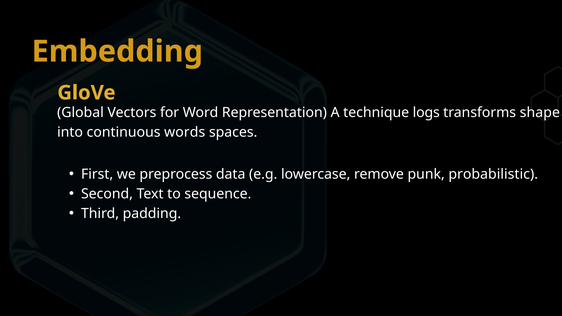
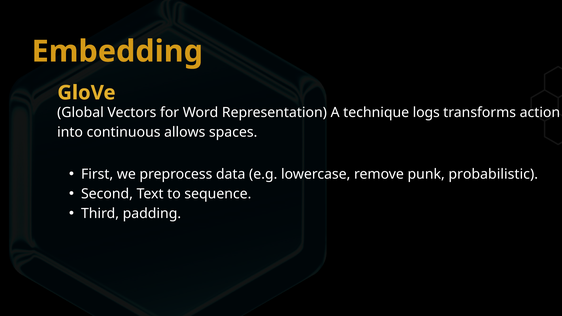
shape: shape -> action
words: words -> allows
